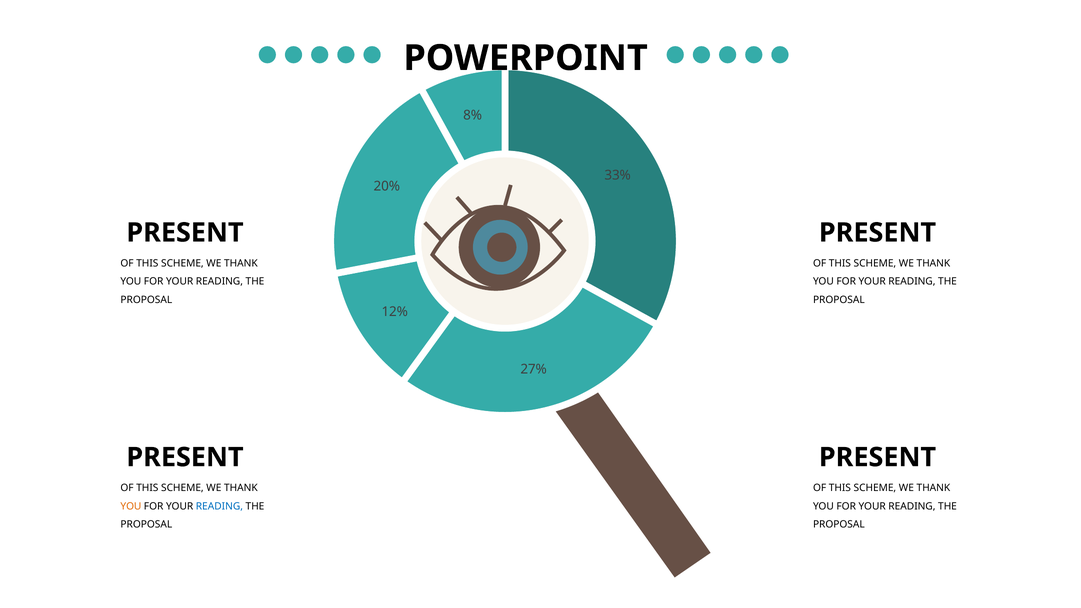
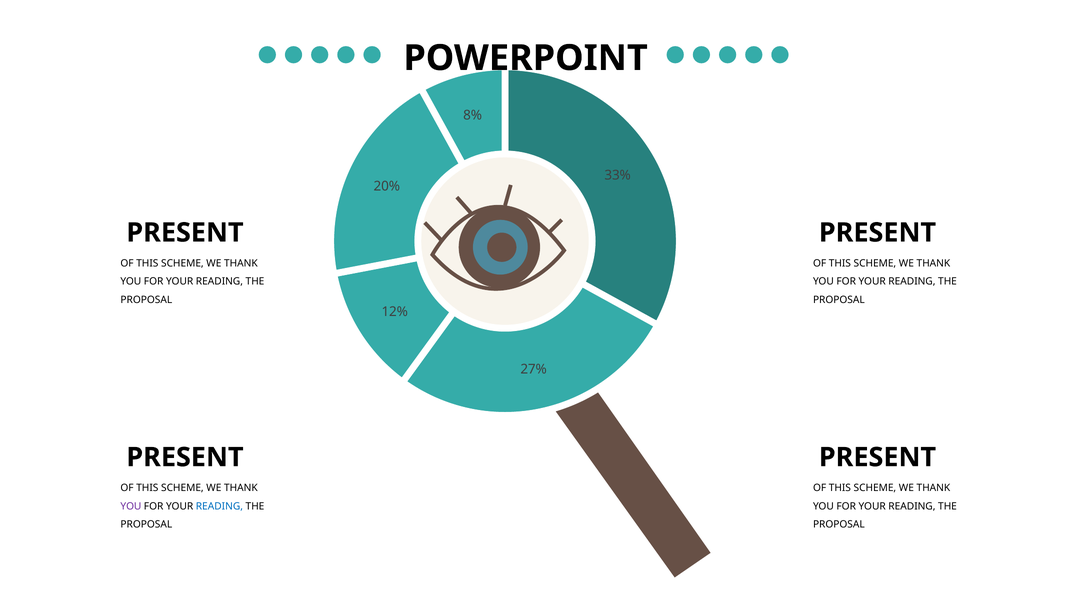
YOU at (131, 506) colour: orange -> purple
